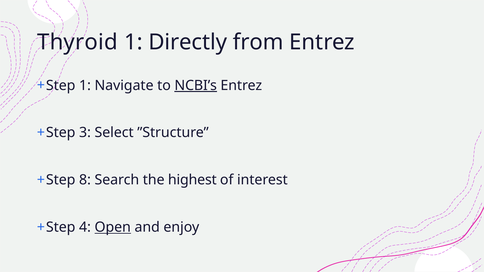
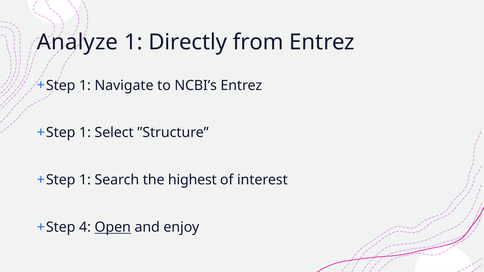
Thyroid: Thyroid -> Analyze
NCBI’s underline: present -> none
3 at (85, 133): 3 -> 1
8 at (85, 180): 8 -> 1
